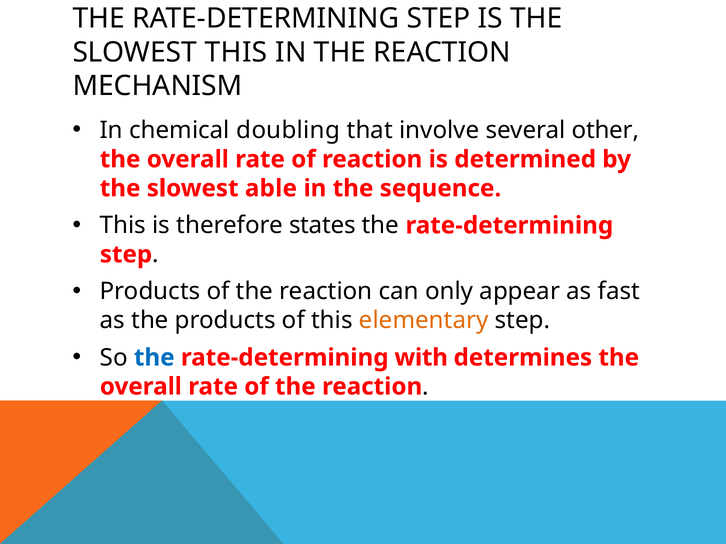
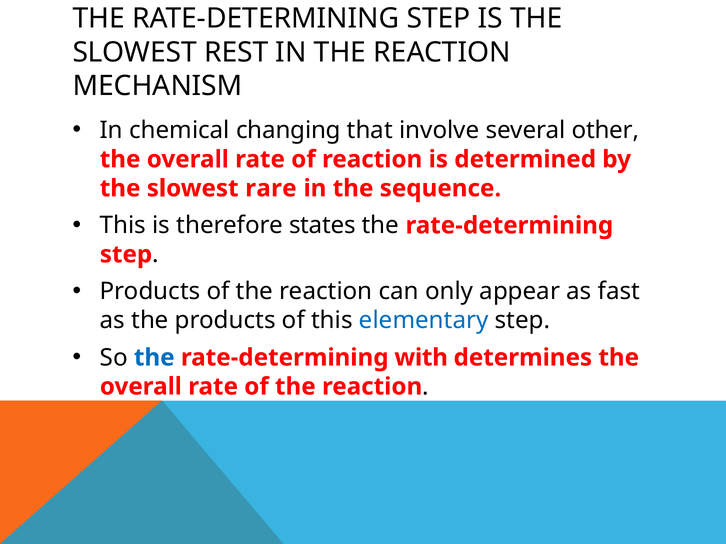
SLOWEST THIS: THIS -> REST
doubling: doubling -> changing
able: able -> rare
elementary colour: orange -> blue
